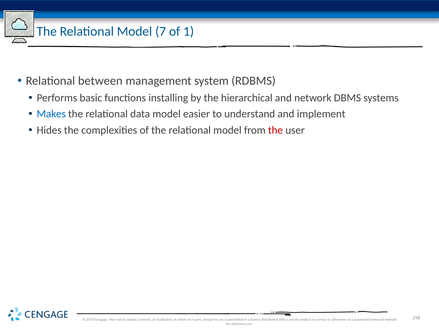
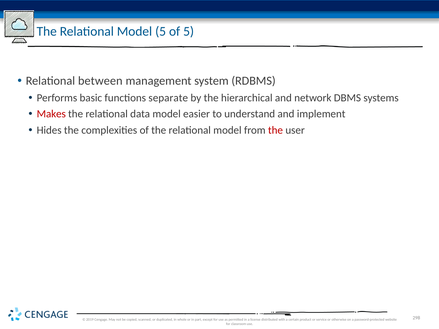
Model 7: 7 -> 5
of 1: 1 -> 5
installing: installing -> separate
Makes colour: blue -> red
